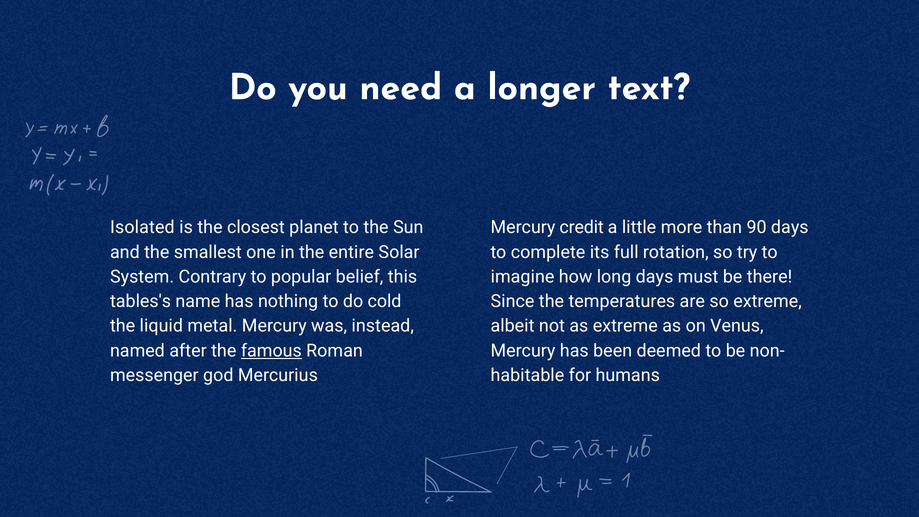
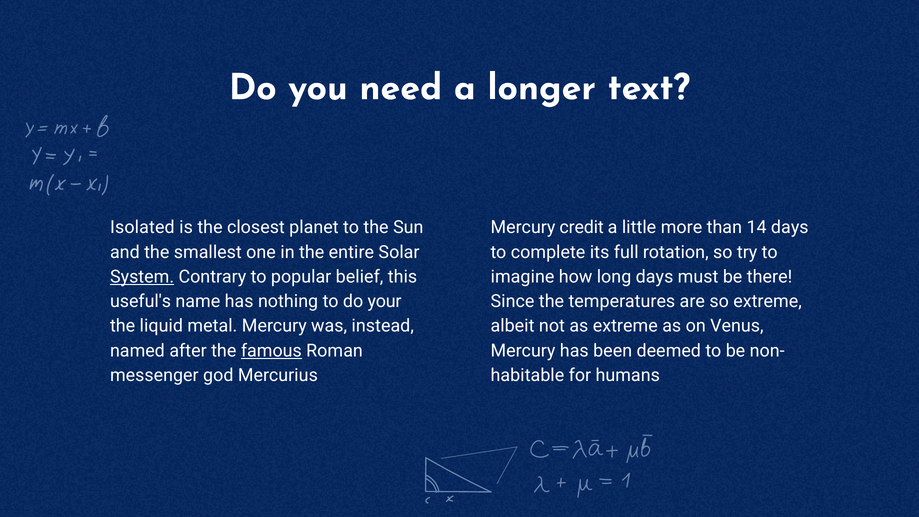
90: 90 -> 14
System underline: none -> present
tables's: tables's -> useful's
cold: cold -> your
